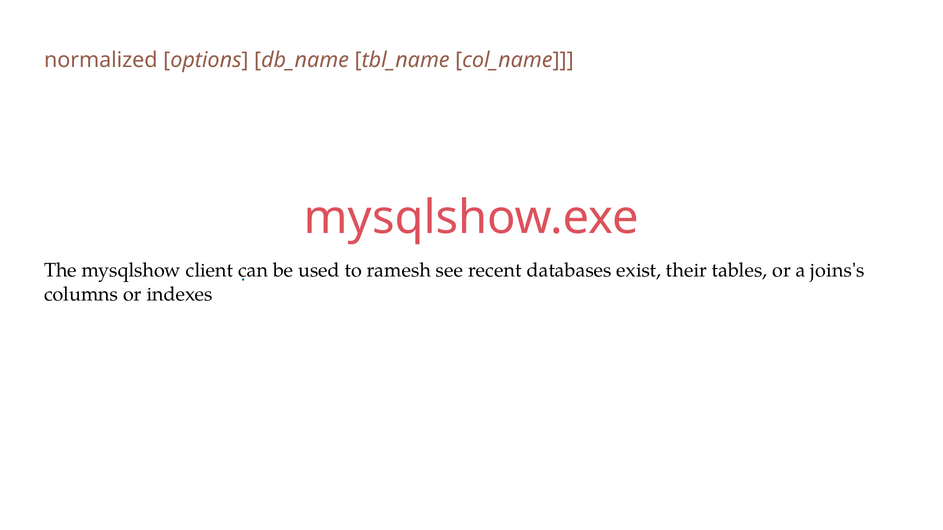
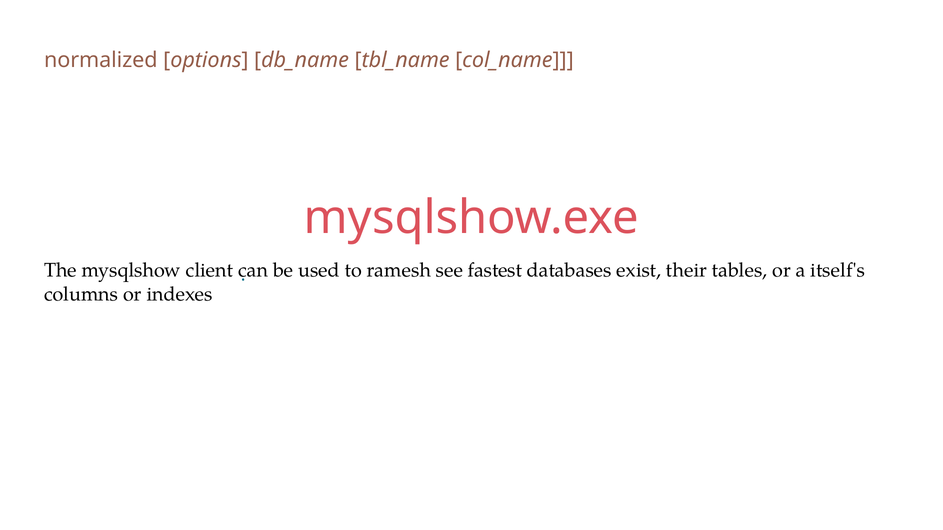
recent: recent -> fastest
joins's: joins's -> itself's
